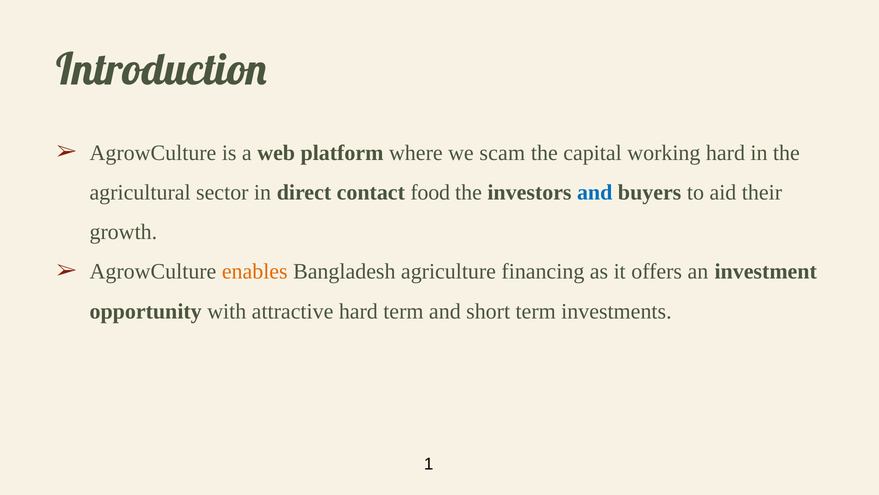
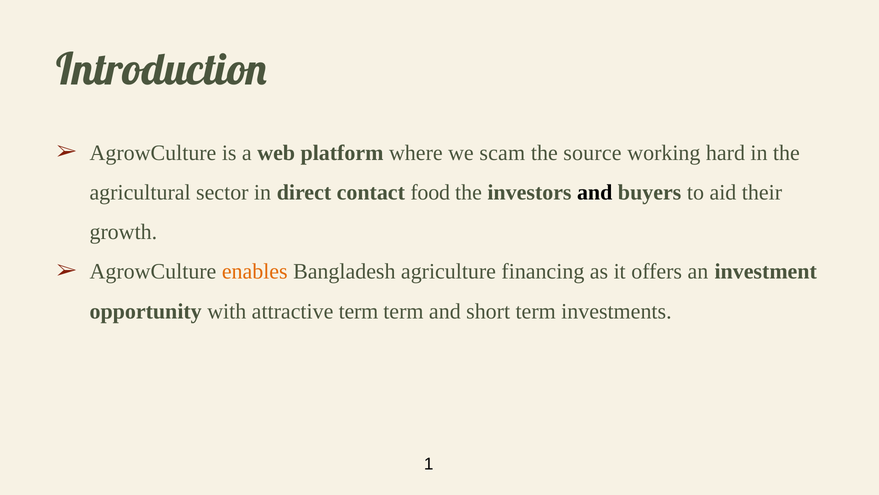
capital: capital -> source
and at (595, 192) colour: blue -> black
attractive hard: hard -> term
